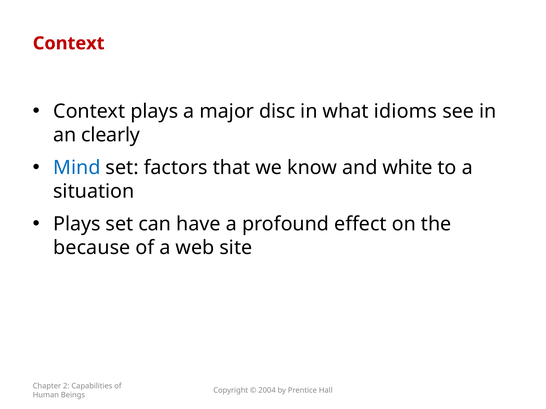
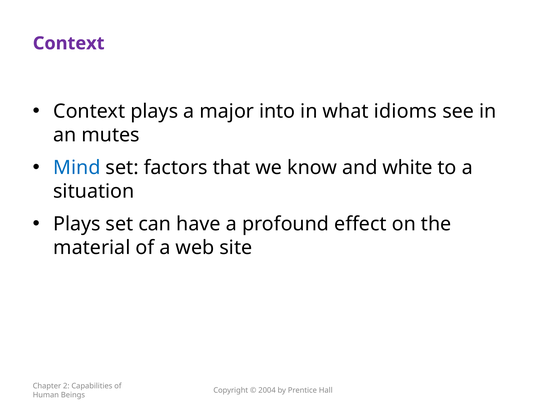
Context at (69, 43) colour: red -> purple
disc: disc -> into
clearly: clearly -> mutes
because: because -> material
